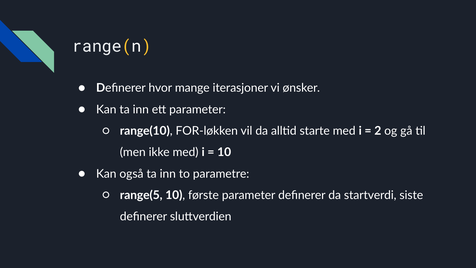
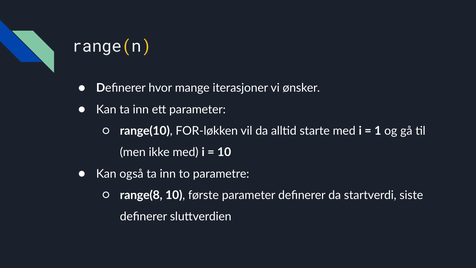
2: 2 -> 1
range(5: range(5 -> range(8
